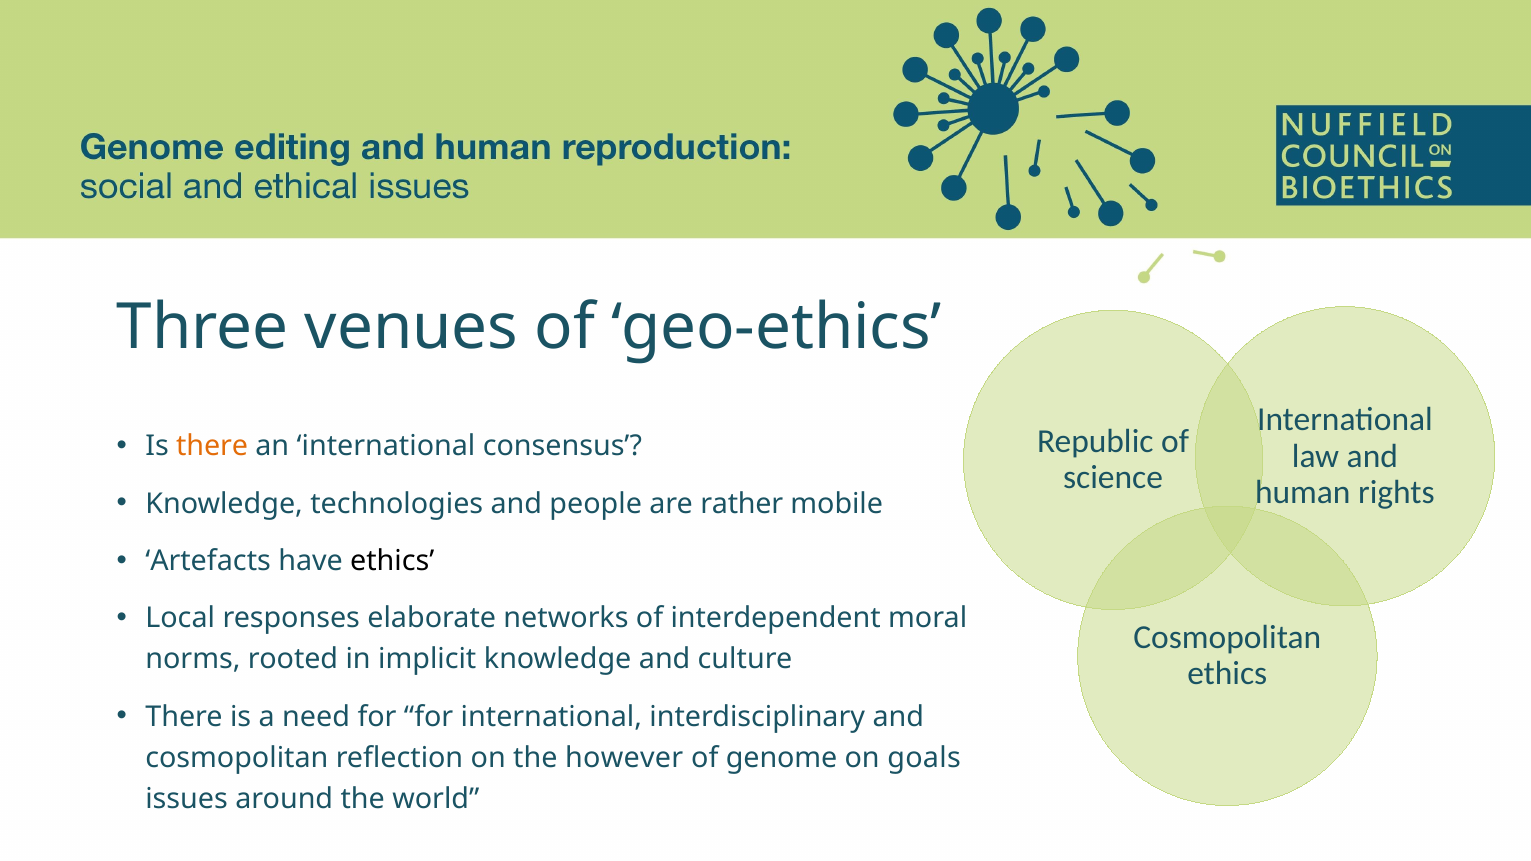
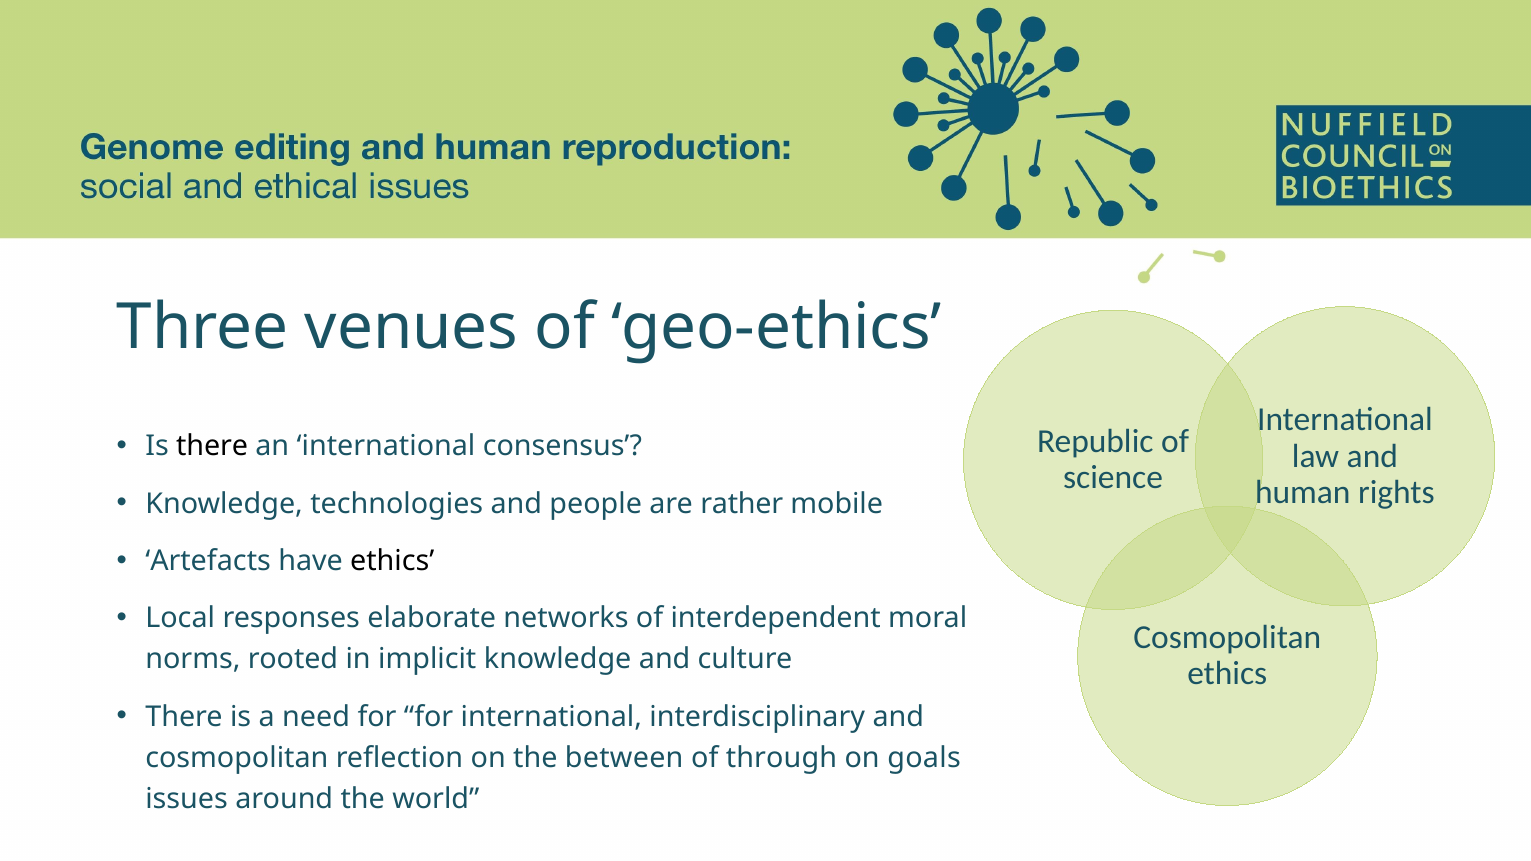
there at (212, 446) colour: orange -> black
however: however -> between
genome: genome -> through
